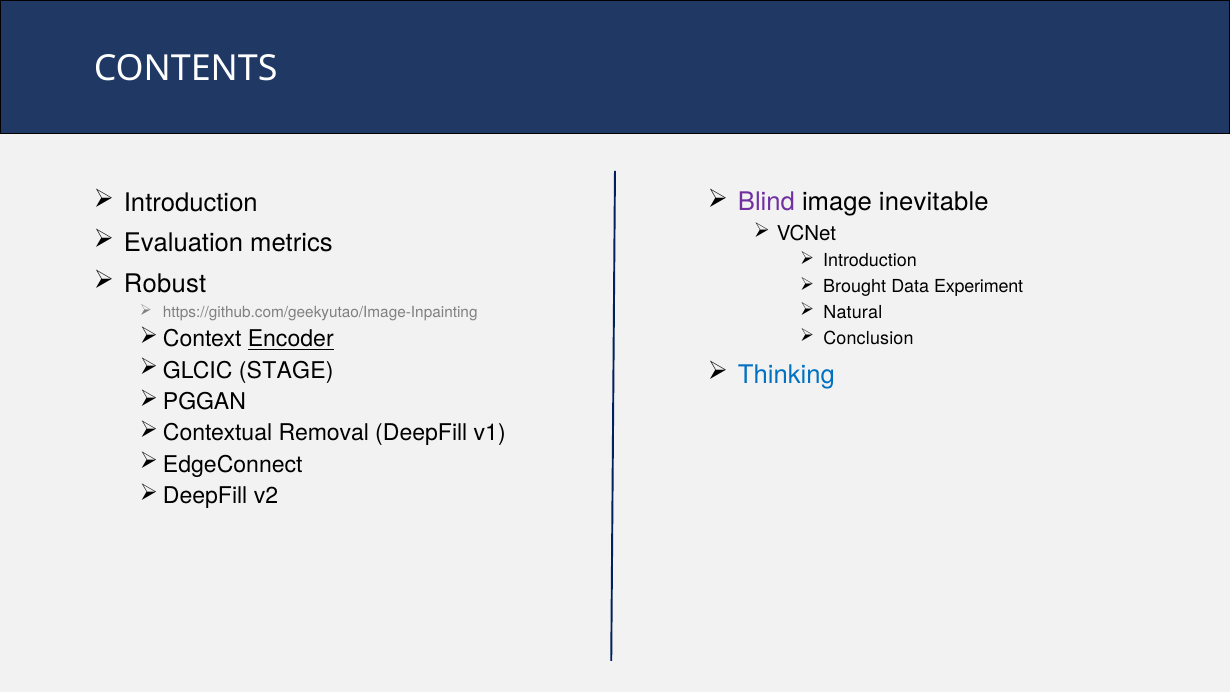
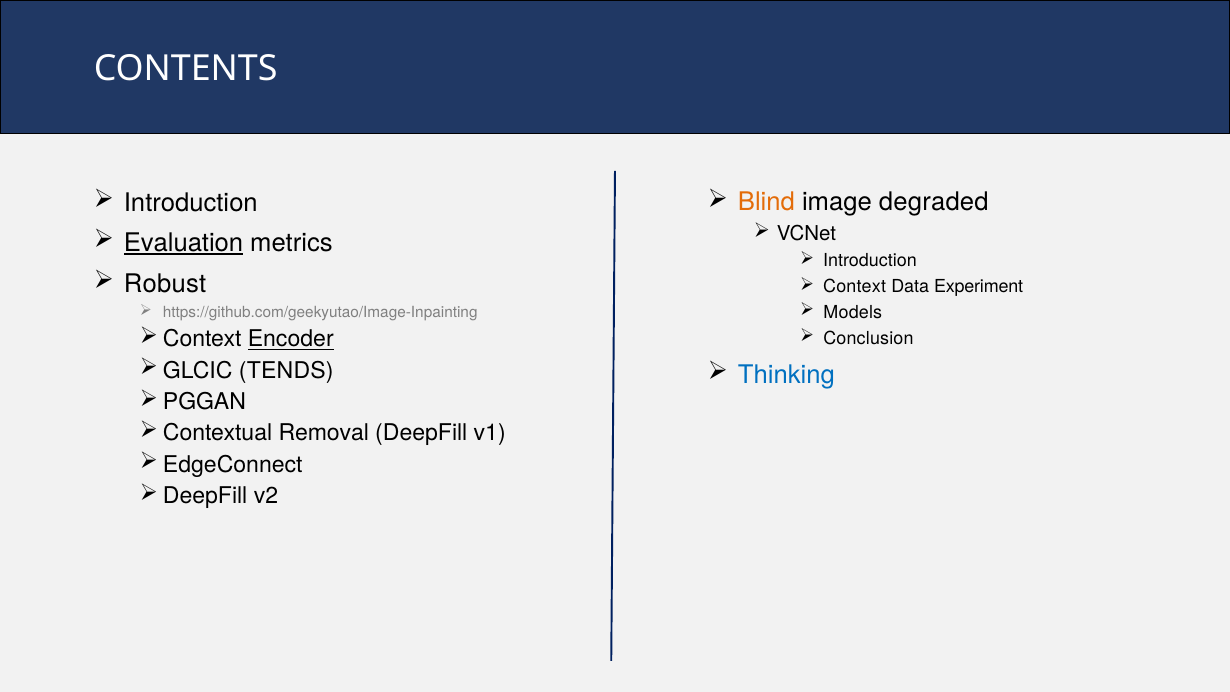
Blind colour: purple -> orange
inevitable: inevitable -> degraded
Evaluation underline: none -> present
Brought at (855, 287): Brought -> Context
Natural: Natural -> Models
STAGE: STAGE -> TENDS
